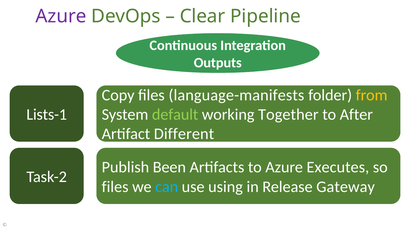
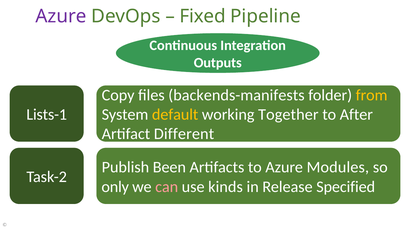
Clear: Clear -> Fixed
language-manifests: language-manifests -> backends-manifests
default colour: light green -> yellow
Executes: Executes -> Modules
files at (115, 187): files -> only
can colour: light blue -> pink
using: using -> kinds
Gateway: Gateway -> Specified
